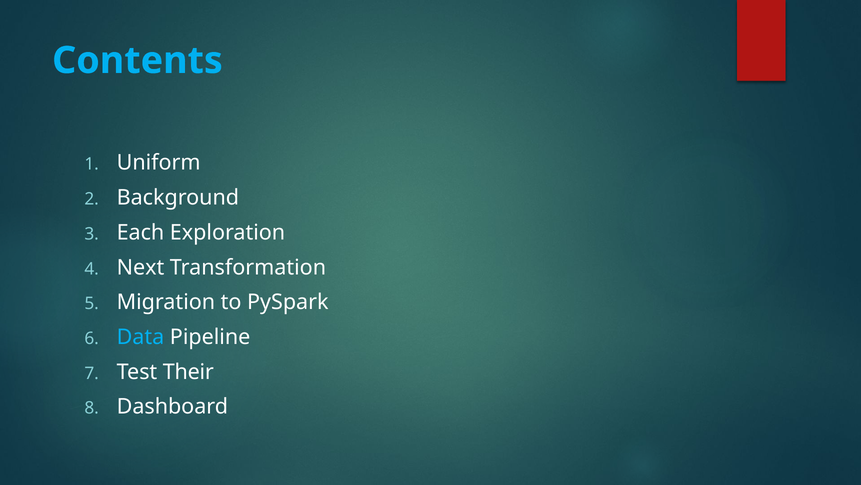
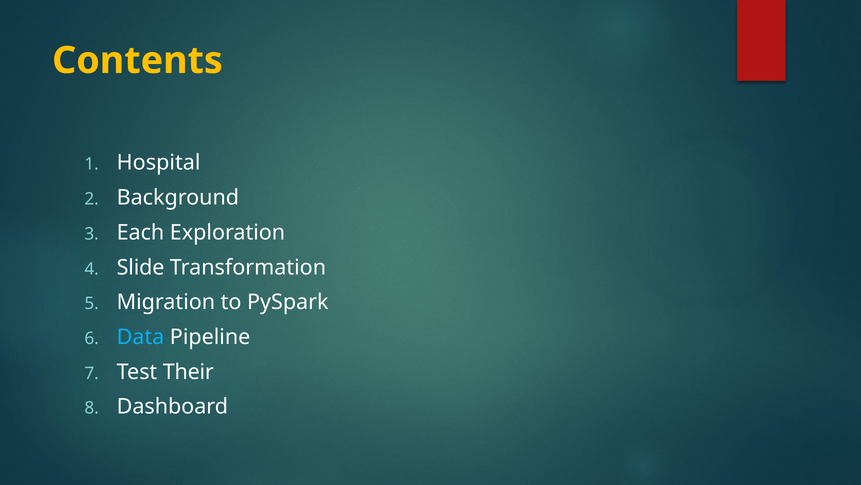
Contents colour: light blue -> yellow
Uniform: Uniform -> Hospital
Next: Next -> Slide
